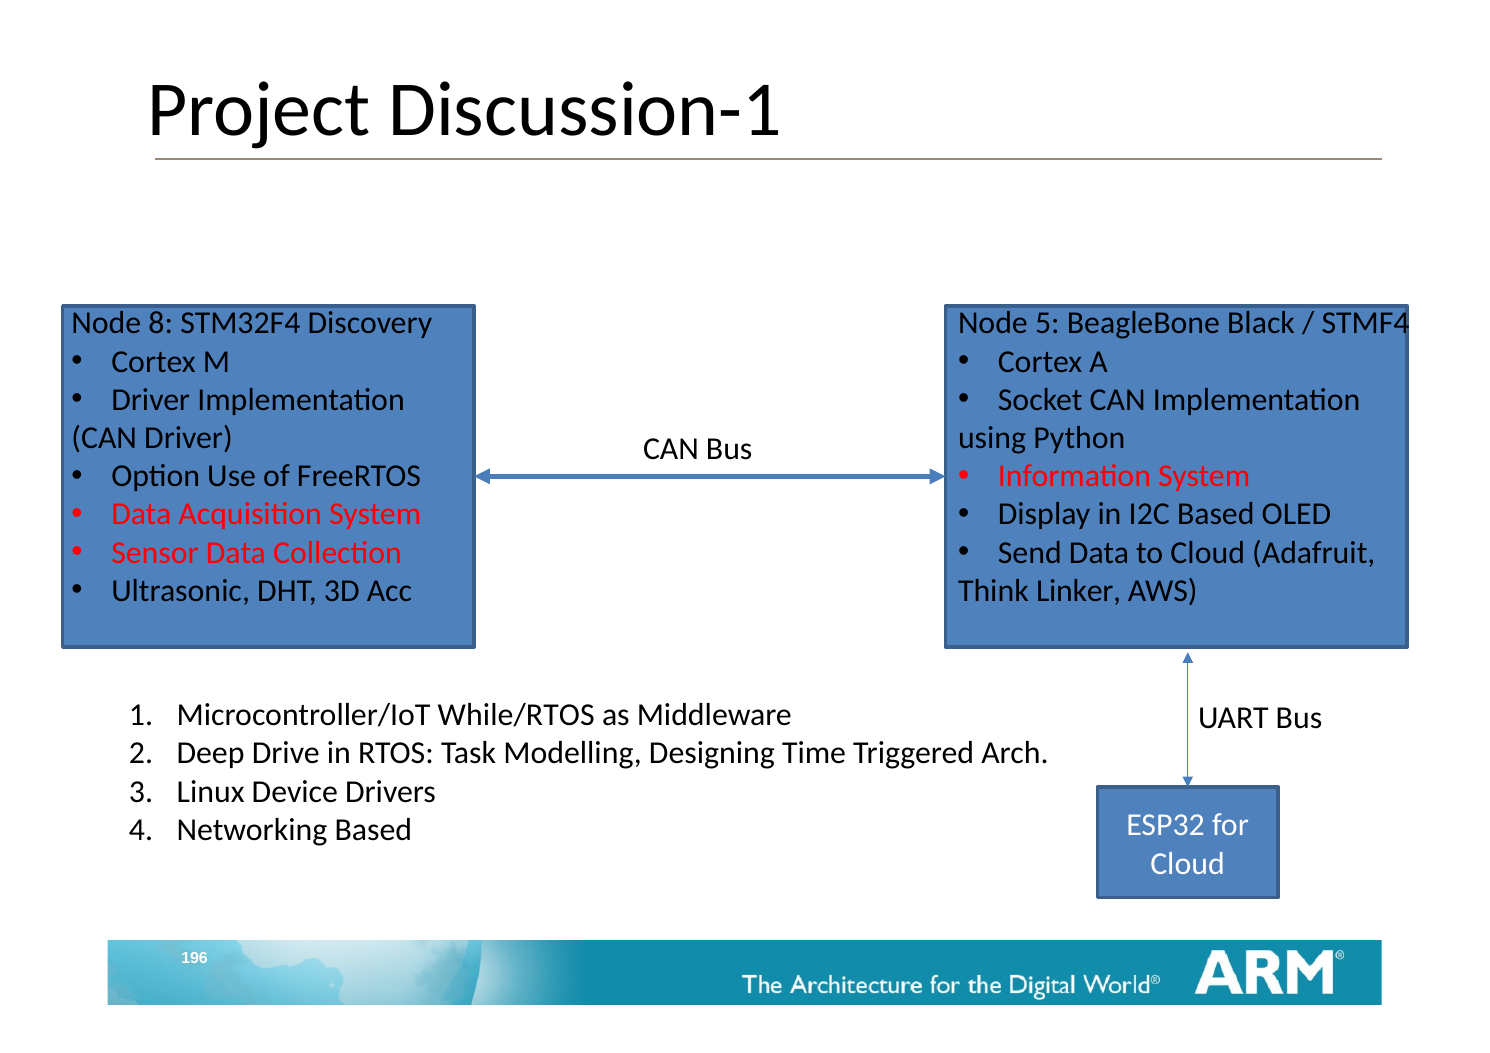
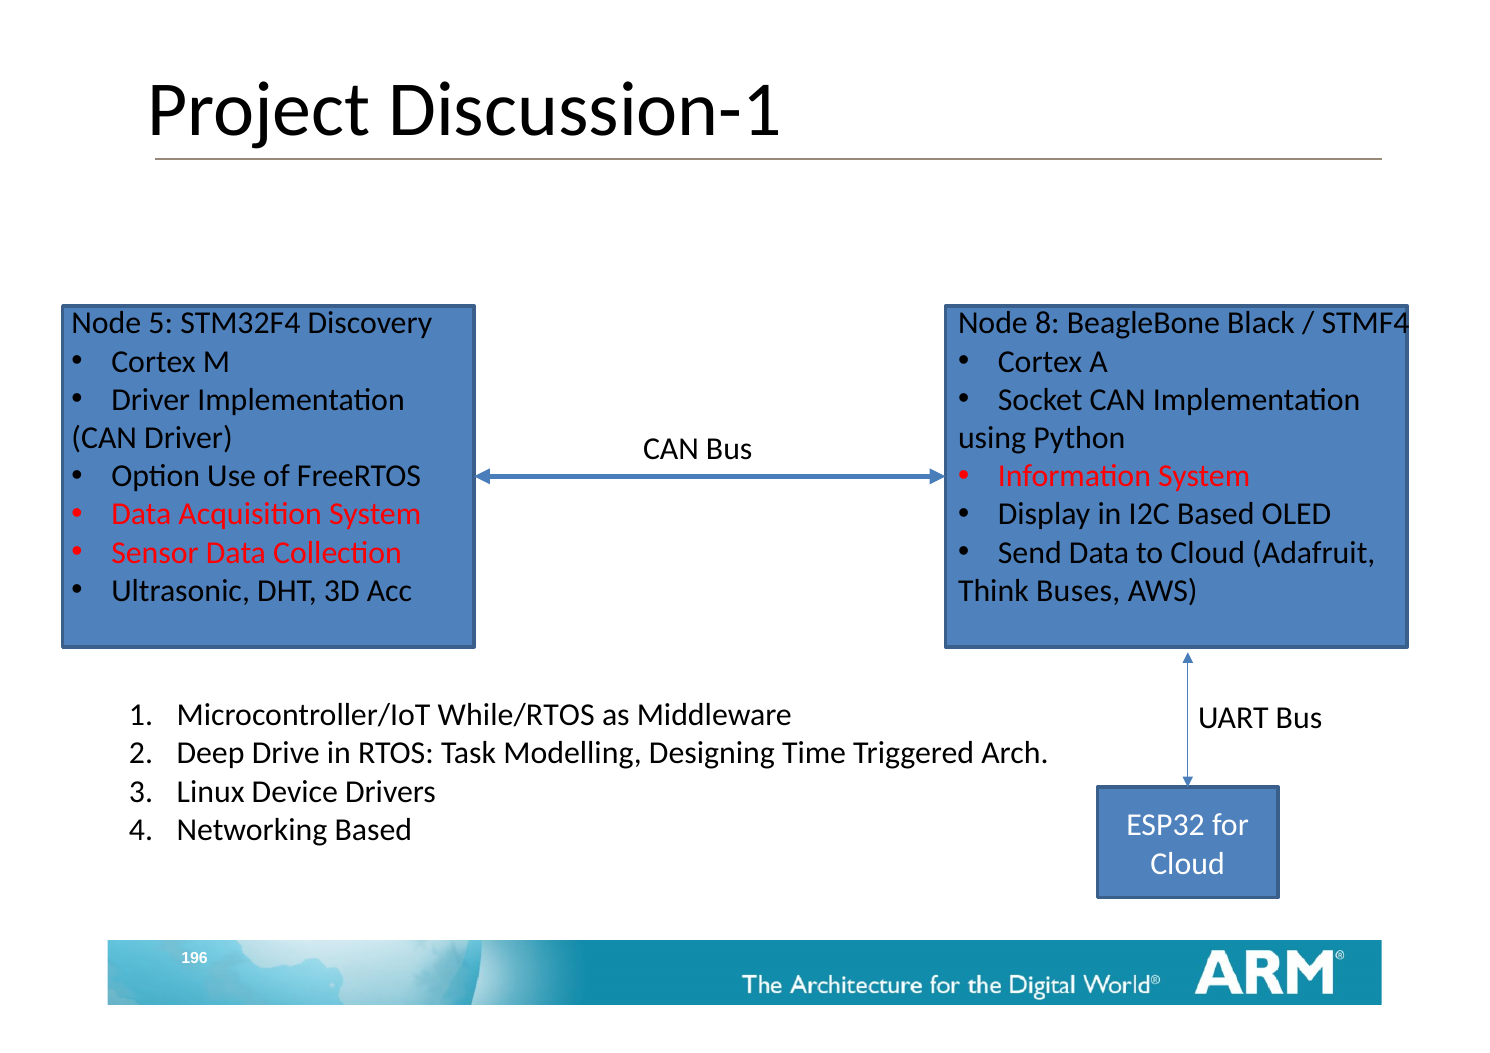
8: 8 -> 5
5: 5 -> 8
Linker: Linker -> Buses
